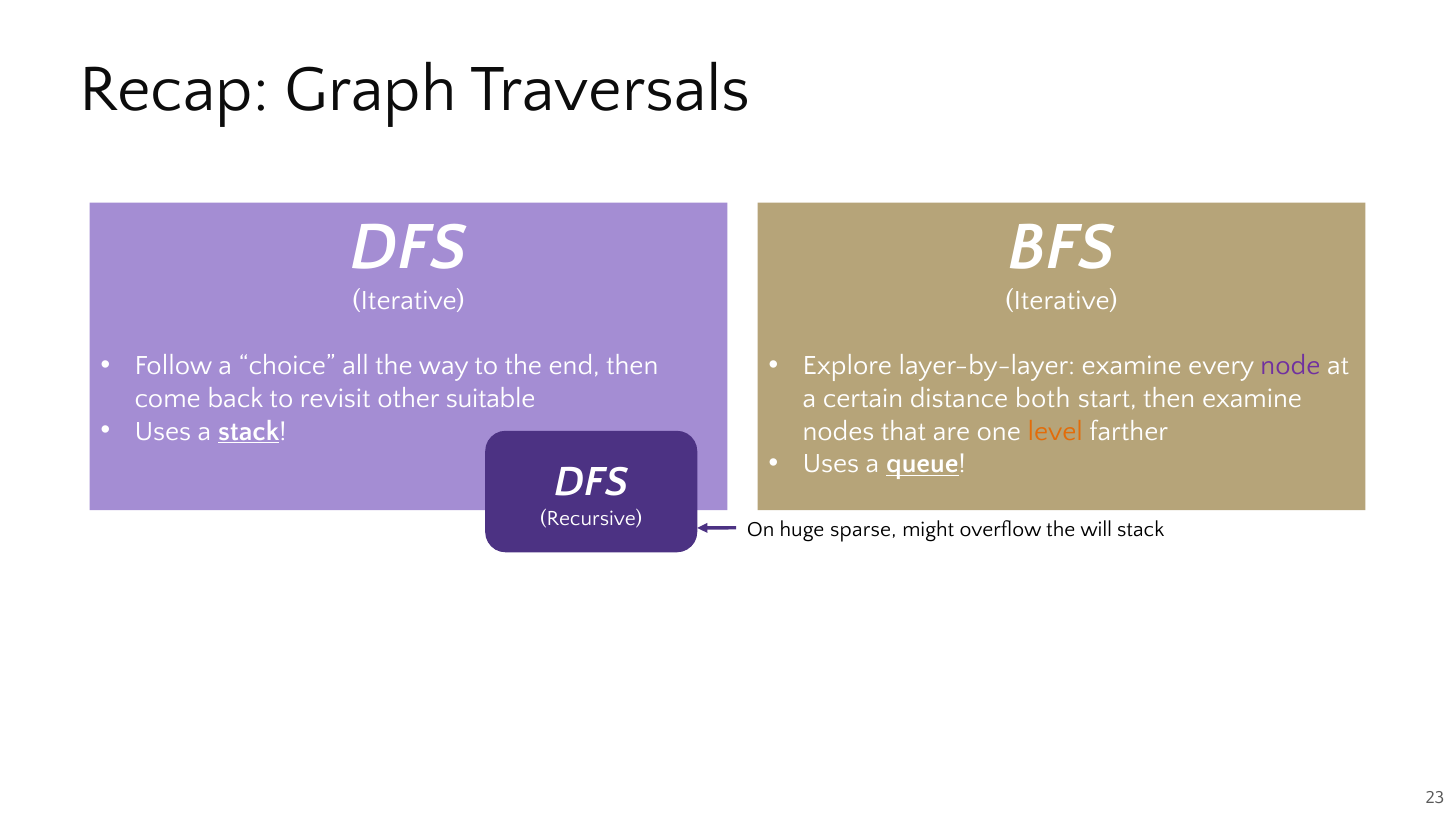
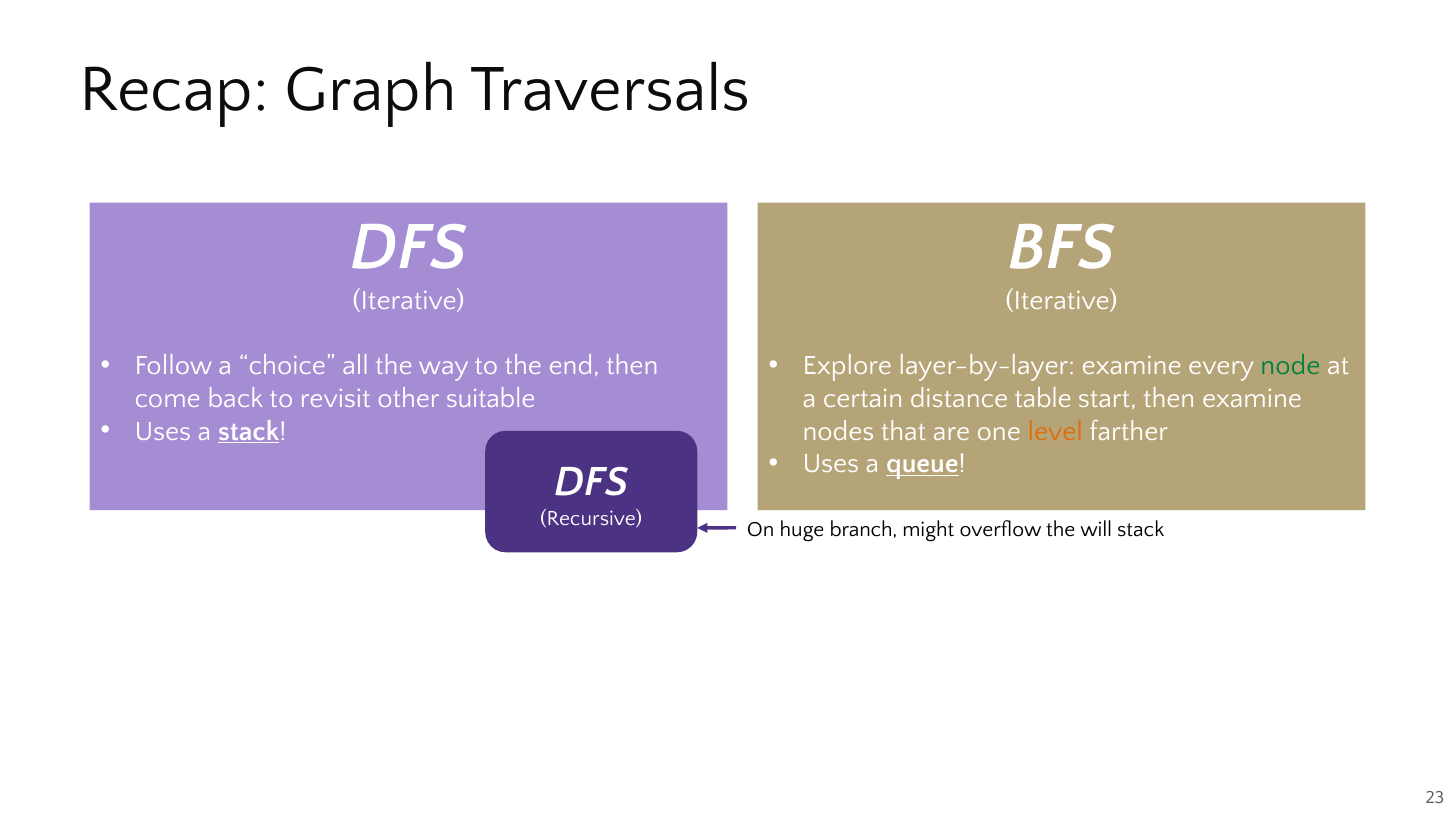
node colour: purple -> green
both: both -> table
sparse: sparse -> branch
